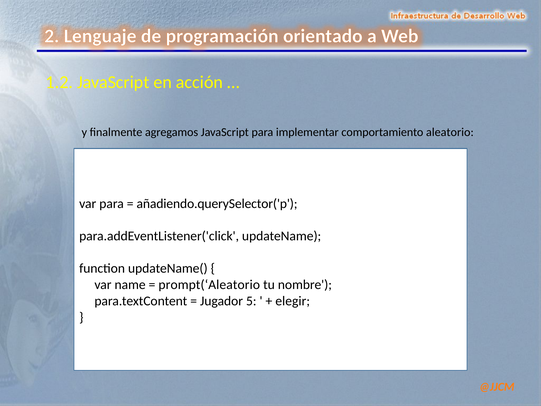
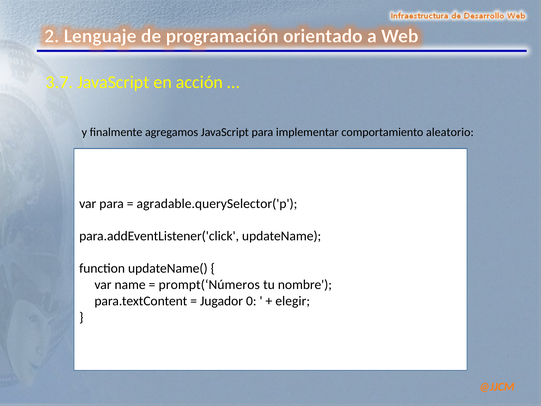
1.2: 1.2 -> 3.7
añadiendo.querySelector('p: añadiendo.querySelector('p -> agradable.querySelector('p
prompt(‘Aleatorio: prompt(‘Aleatorio -> prompt(‘Números
5: 5 -> 0
